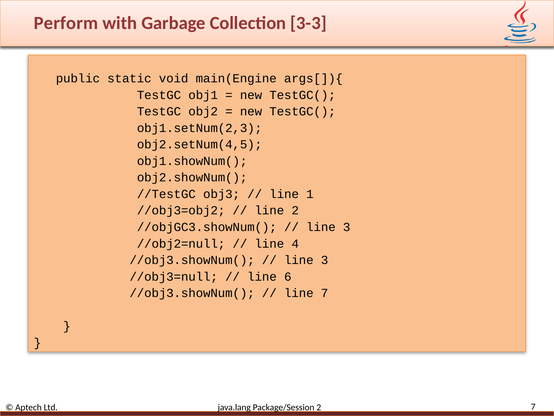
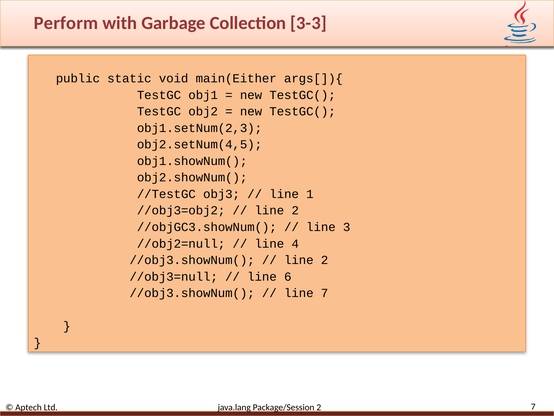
main(Engine: main(Engine -> main(Either
3 at (325, 260): 3 -> 2
